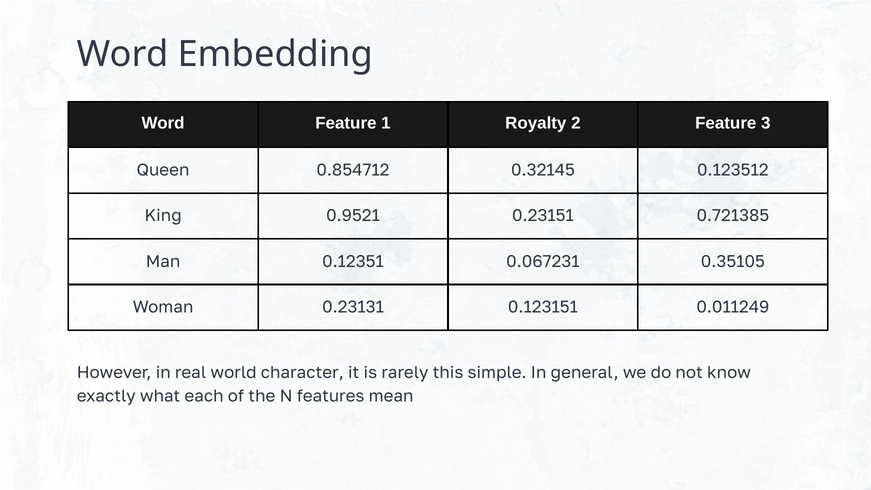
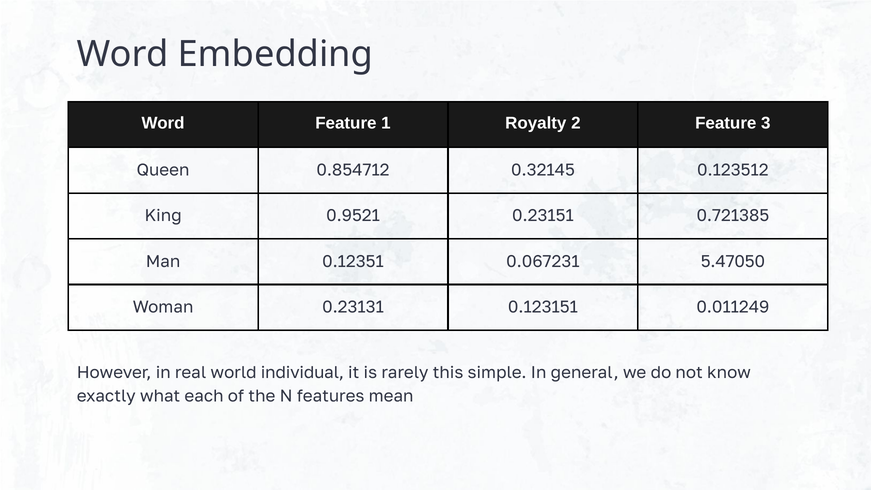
0.35105: 0.35105 -> 5.47050
character: character -> individual
